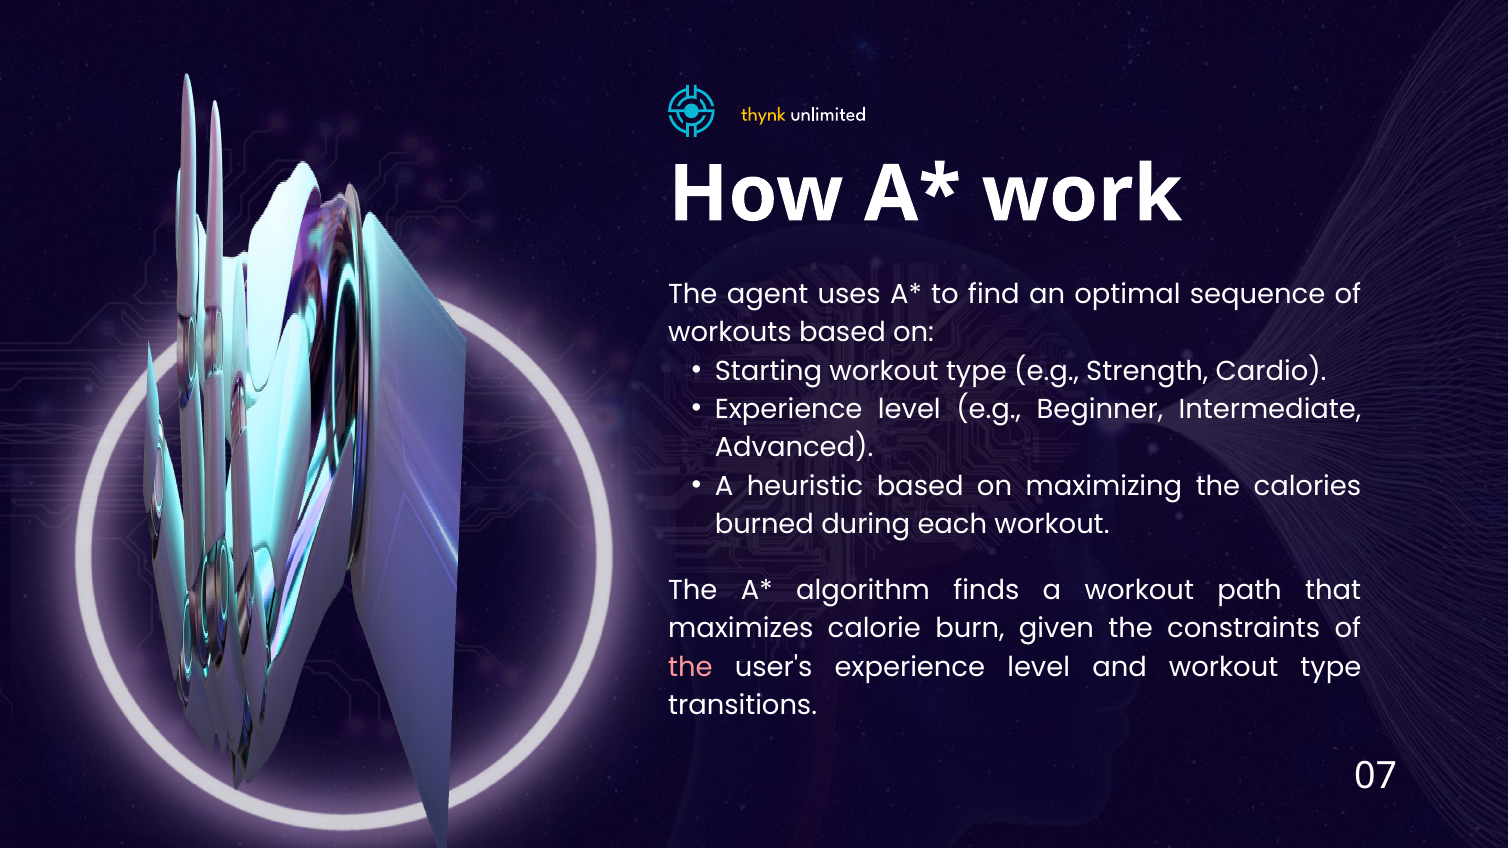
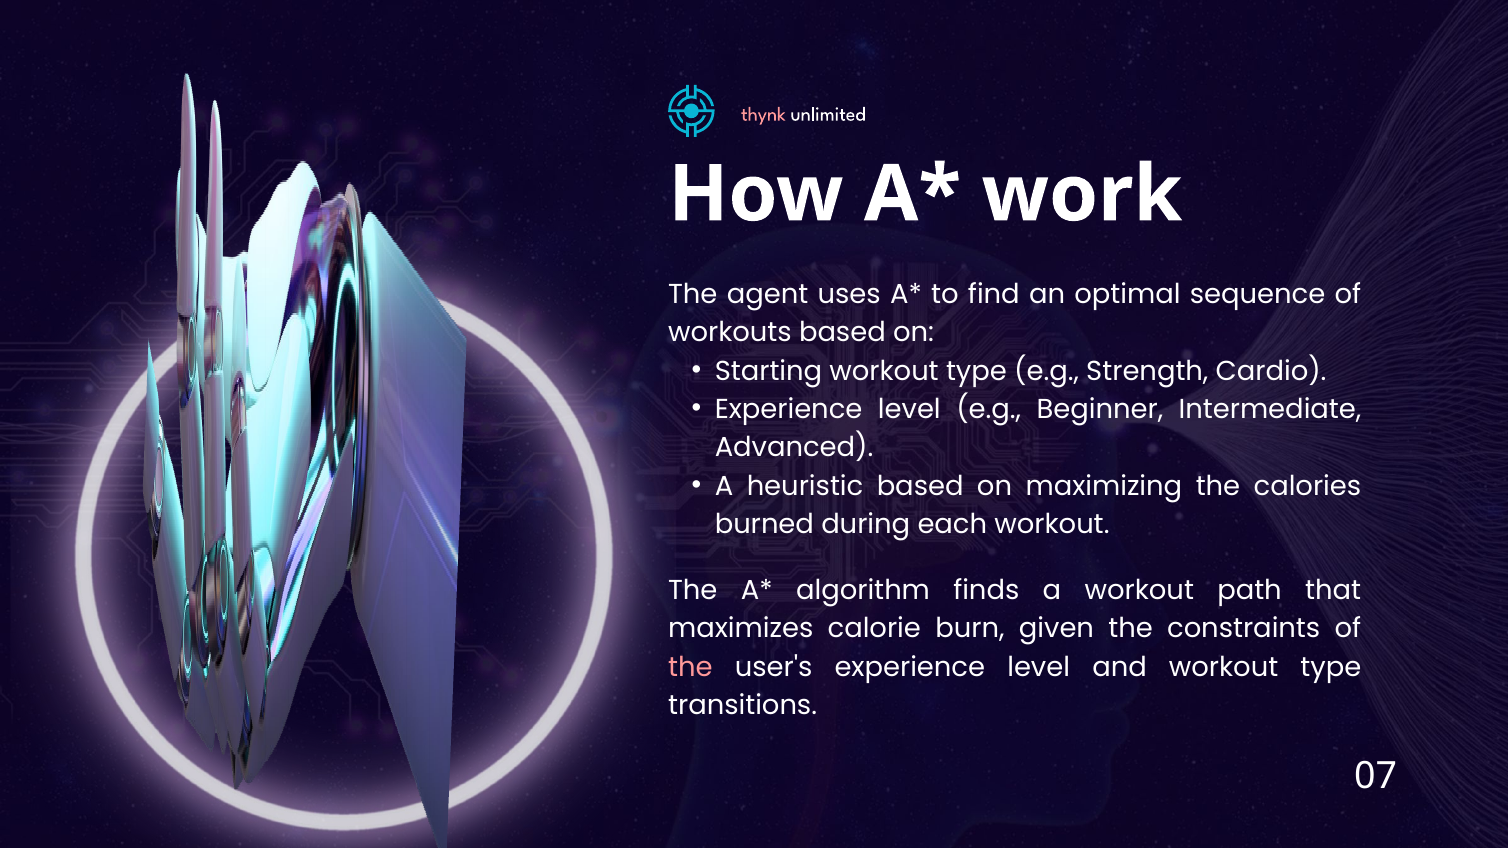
thynk colour: yellow -> pink
